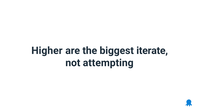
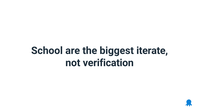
Higher: Higher -> School
attempting: attempting -> verification
